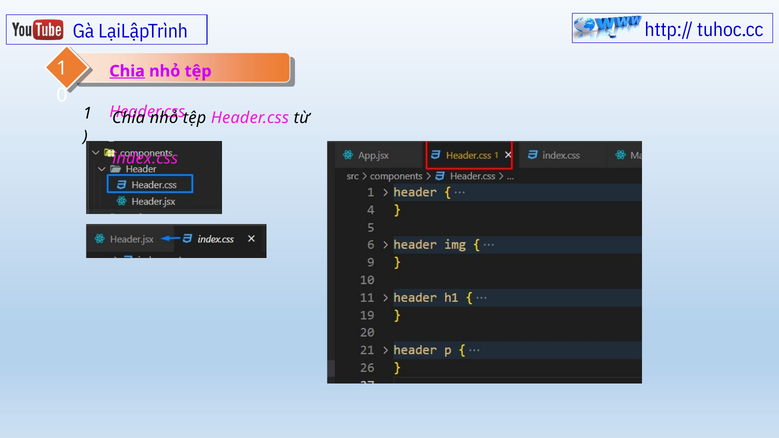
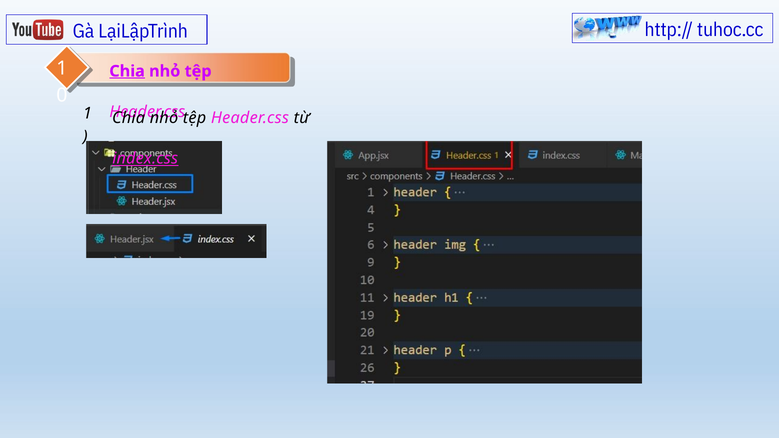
index.css underline: none -> present
